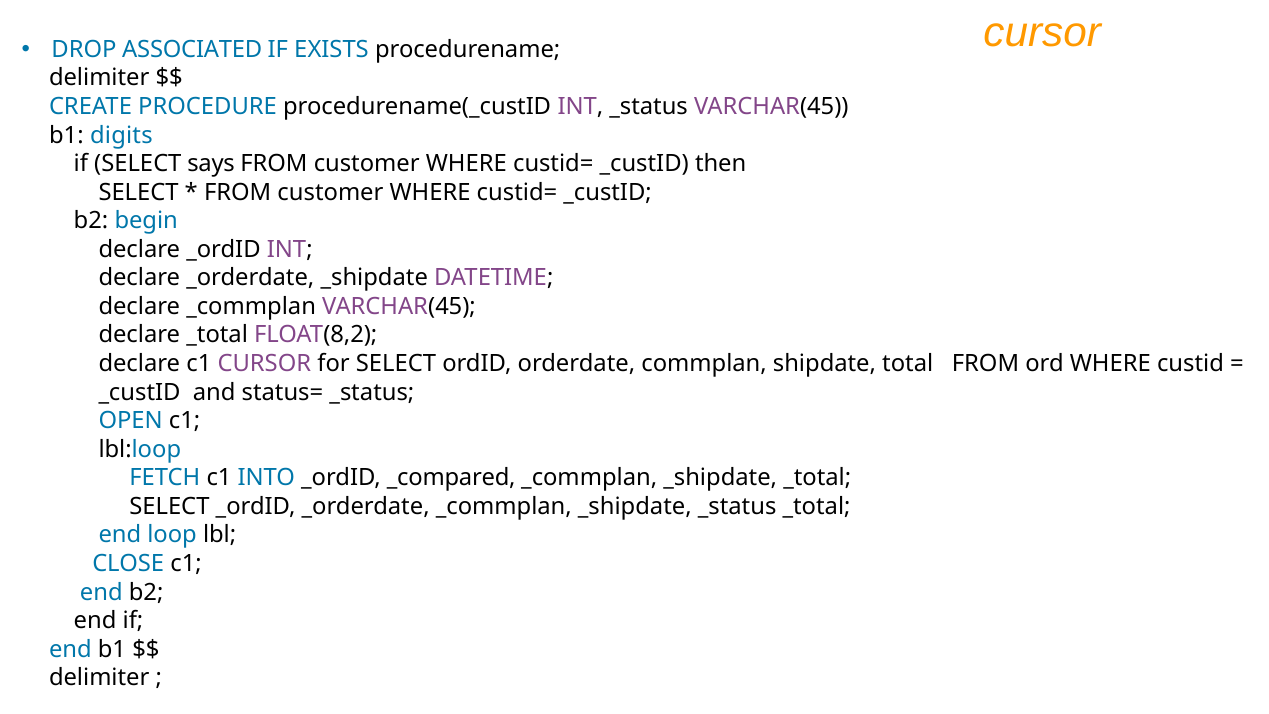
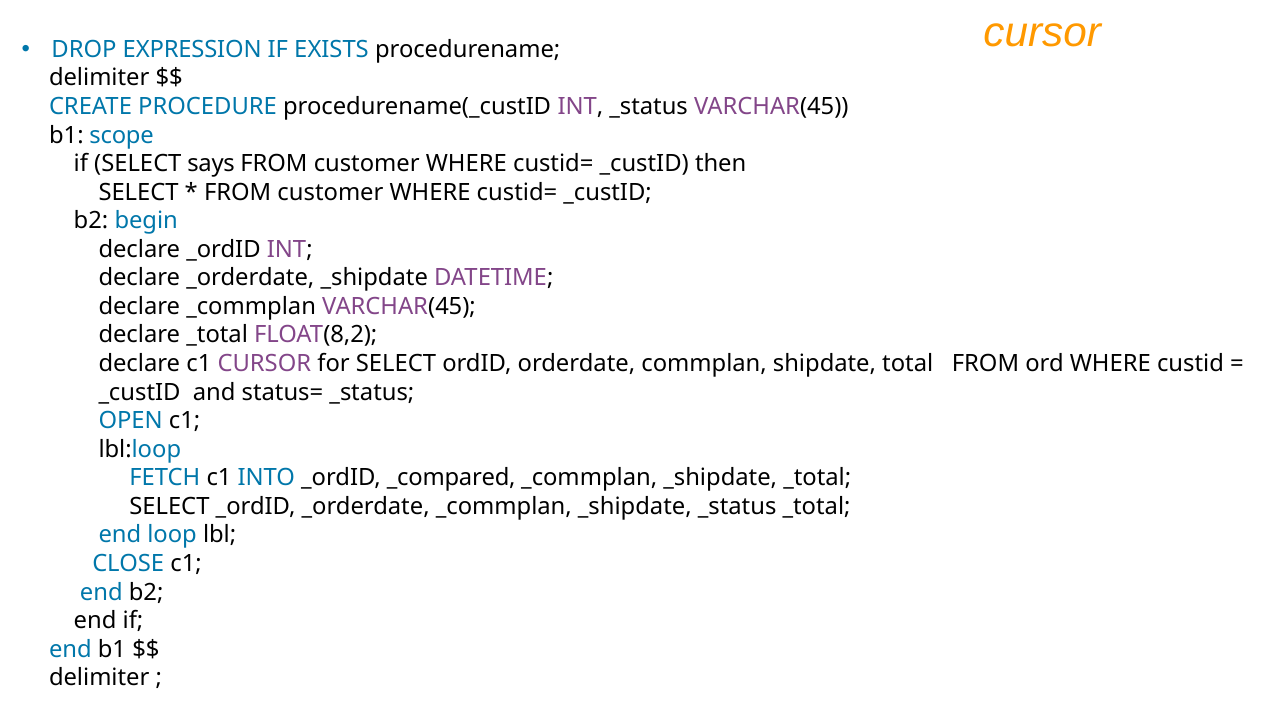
ASSOCIATED: ASSOCIATED -> EXPRESSION
digits: digits -> scope
